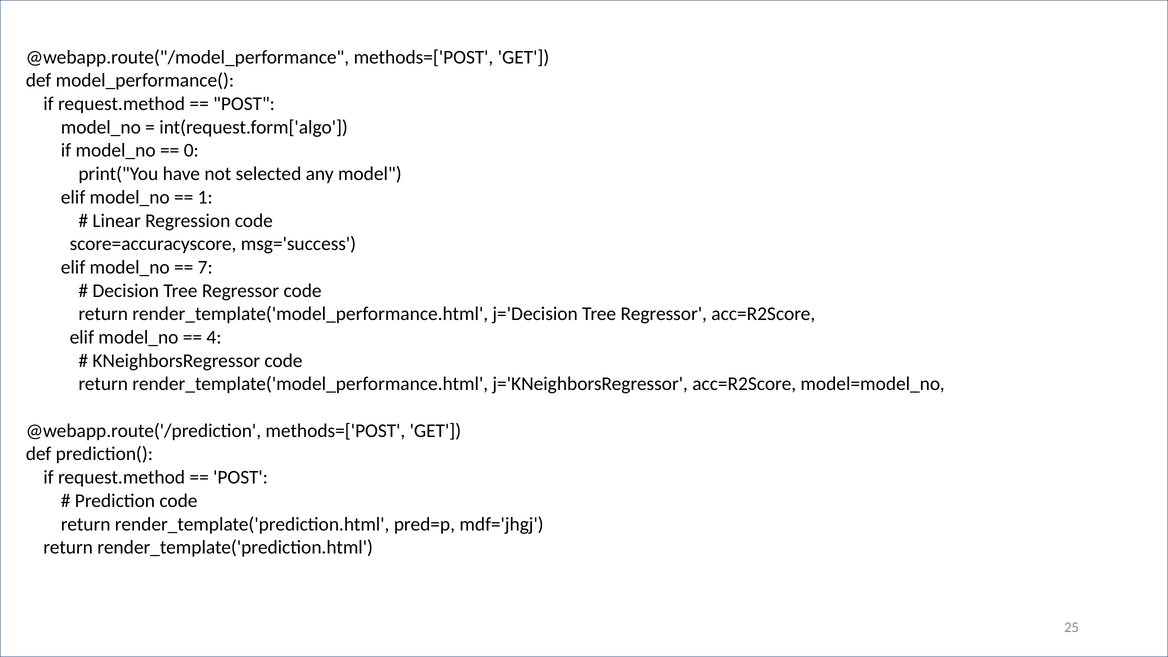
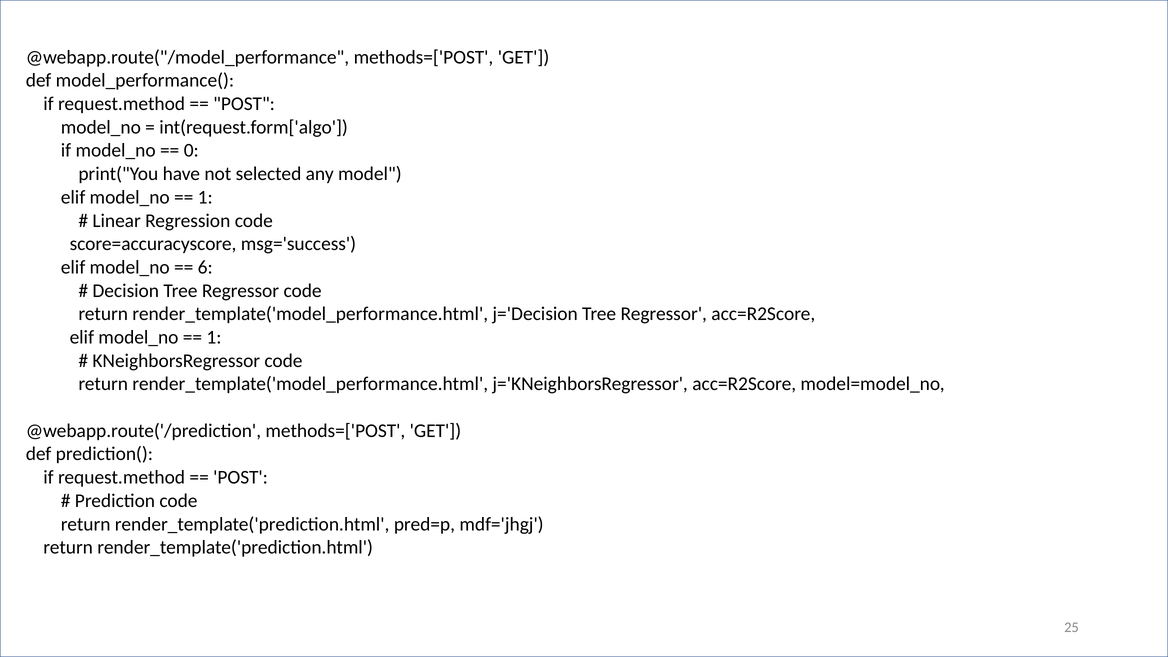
7: 7 -> 6
4 at (214, 337): 4 -> 1
